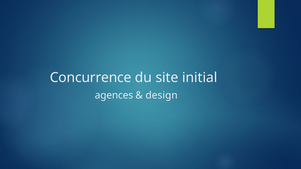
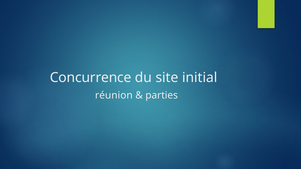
agences: agences -> réunion
design: design -> parties
